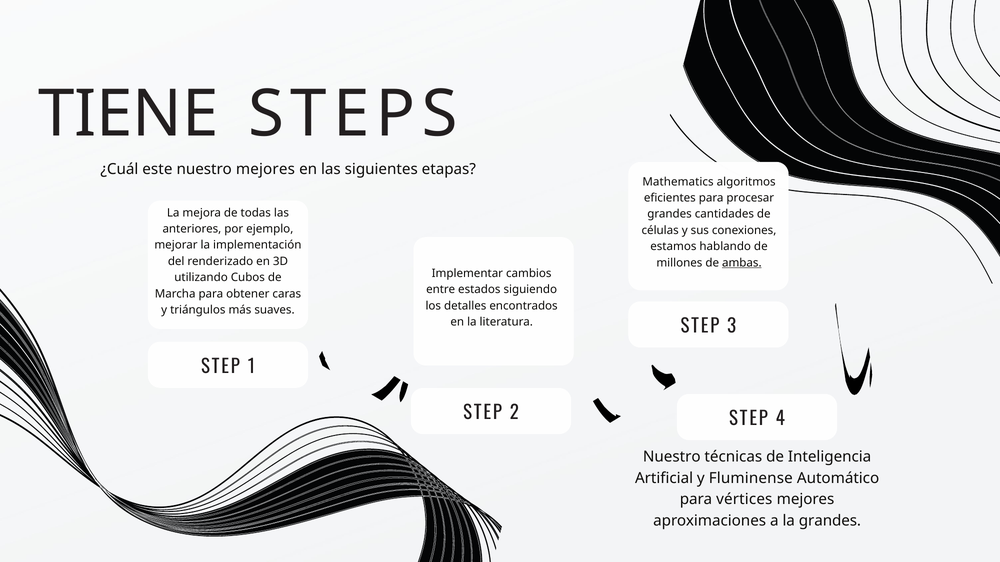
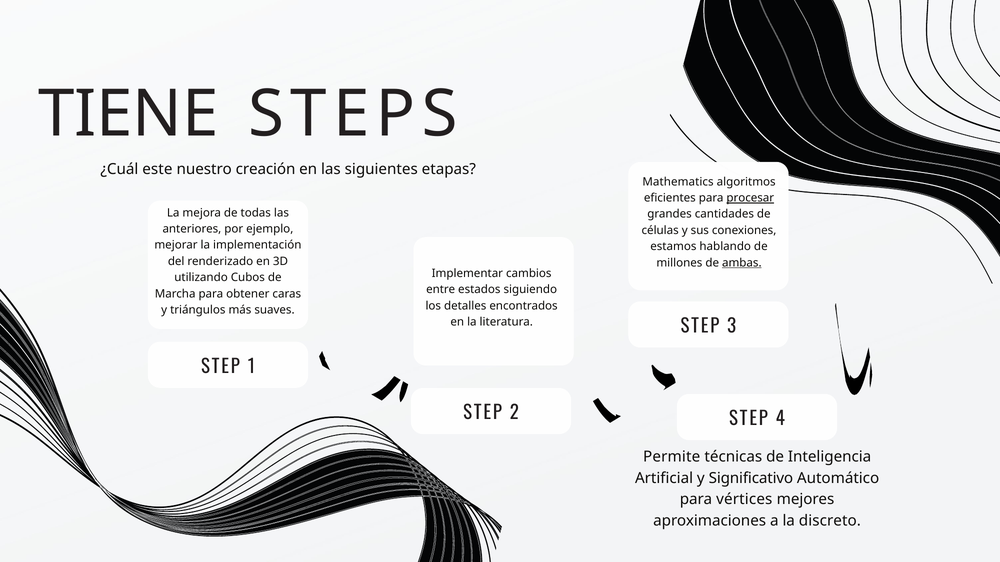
nuestro mejores: mejores -> creación
procesar underline: none -> present
Nuestro at (672, 457): Nuestro -> Permite
Fluminense: Fluminense -> Significativo
la grandes: grandes -> discreto
